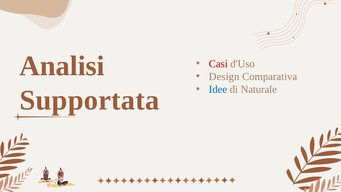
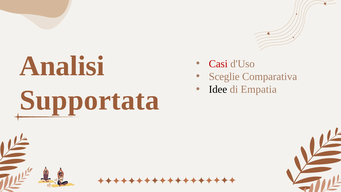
Design: Design -> Sceglie
Idee colour: blue -> black
Naturale: Naturale -> Empatia
